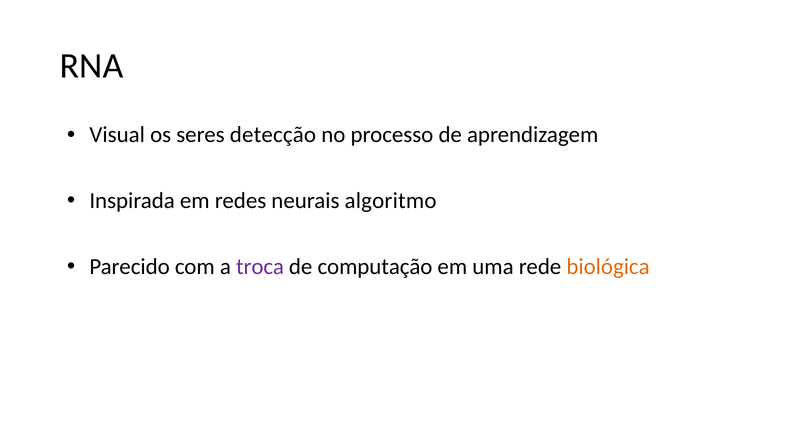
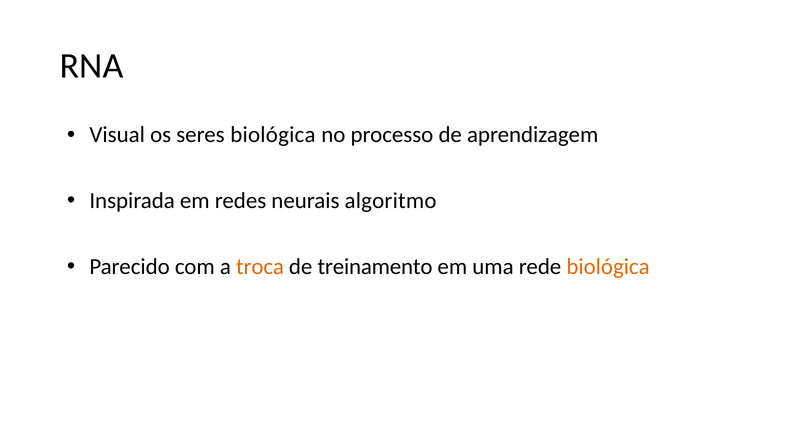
seres detecção: detecção -> biológica
troca colour: purple -> orange
computação: computação -> treinamento
